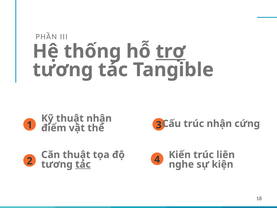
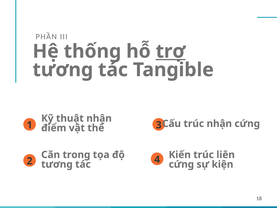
Căn thuật: thuật -> trong
tác at (83, 164) underline: present -> none
nghe at (181, 164): nghe -> cứng
